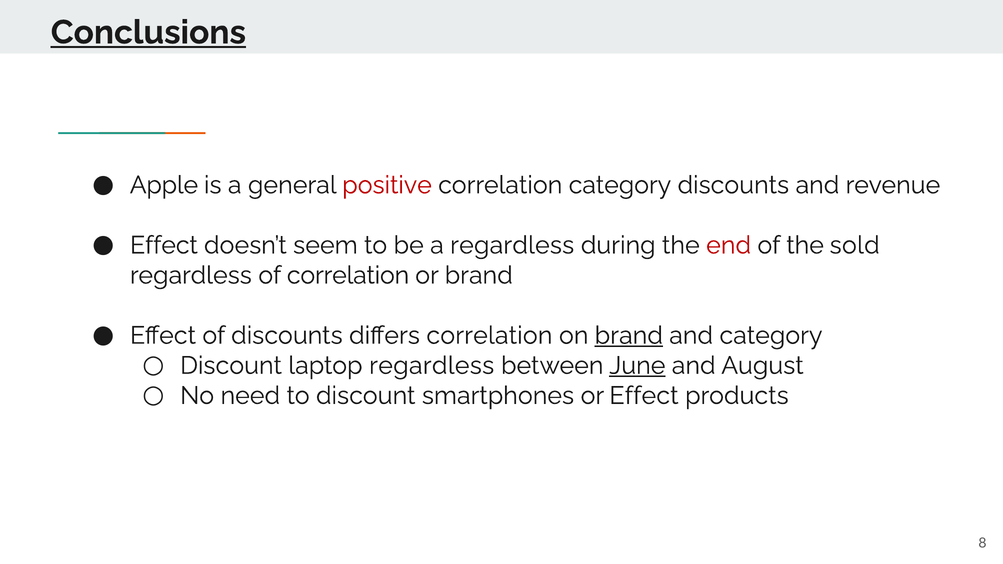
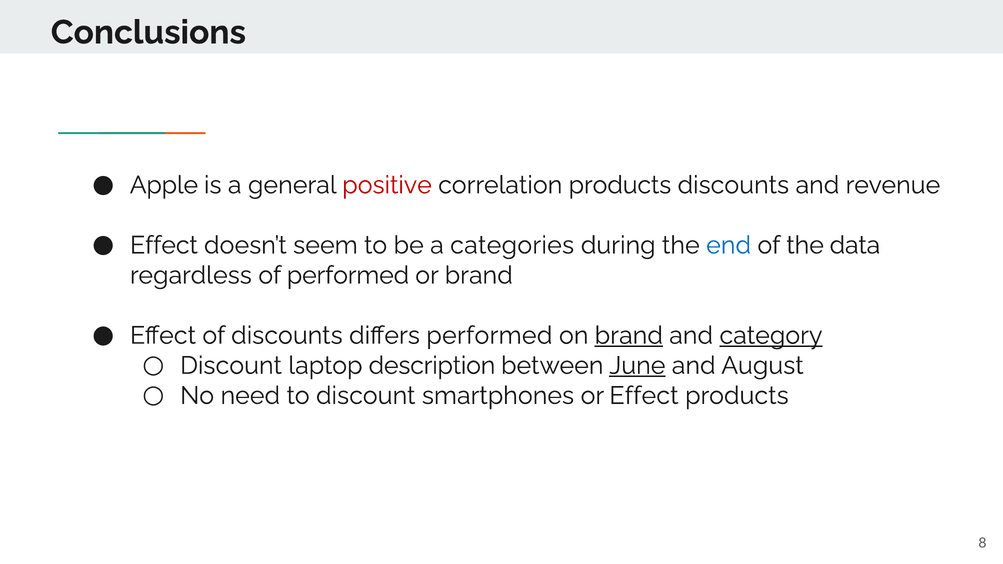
Conclusions underline: present -> none
correlation category: category -> products
a regardless: regardless -> categories
end colour: red -> blue
sold: sold -> data
of correlation: correlation -> performed
differs correlation: correlation -> performed
category at (771, 336) underline: none -> present
laptop regardless: regardless -> description
